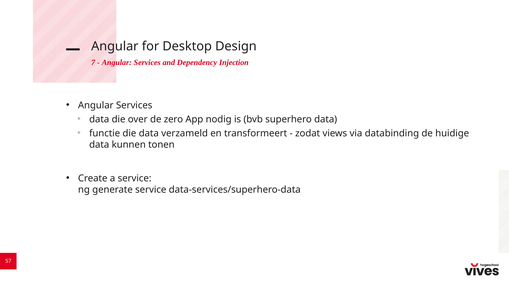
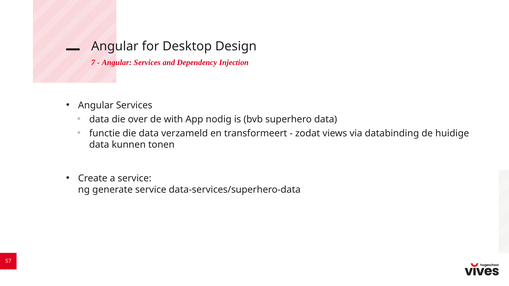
zero: zero -> with
